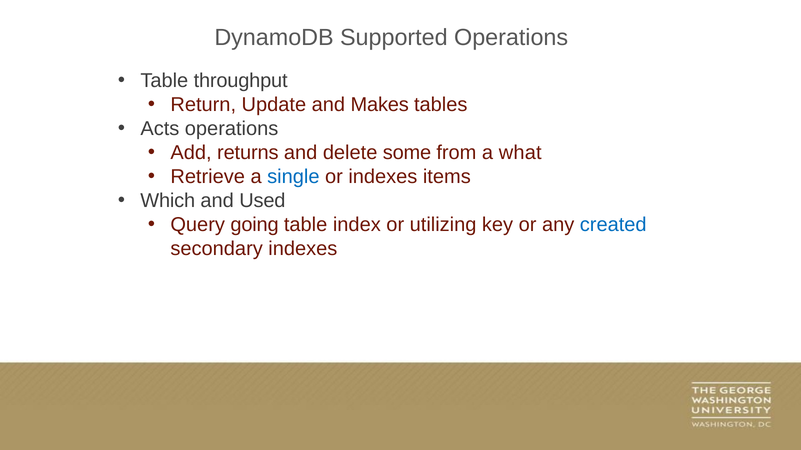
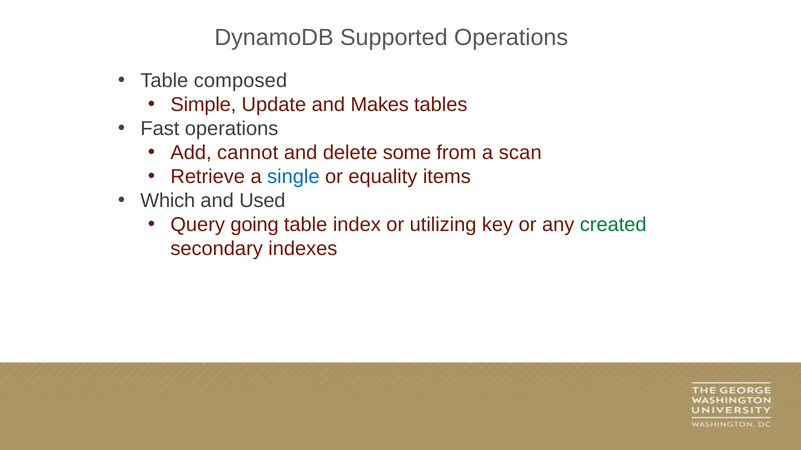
throughput: throughput -> composed
Return: Return -> Simple
Acts: Acts -> Fast
returns: returns -> cannot
what: what -> scan
or indexes: indexes -> equality
created colour: blue -> green
